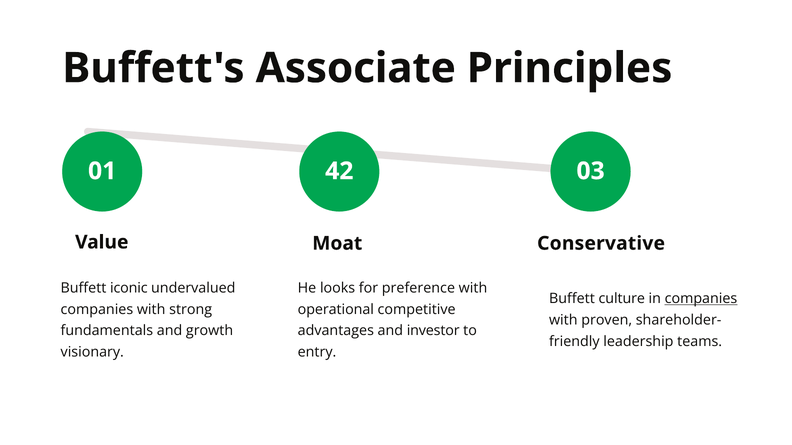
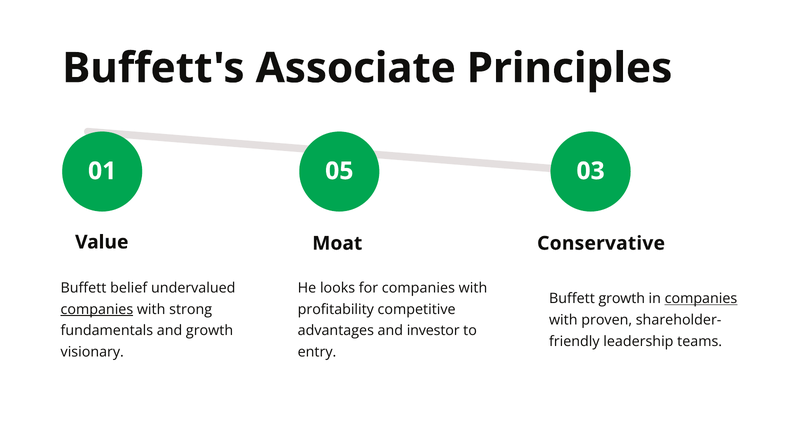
42: 42 -> 05
iconic: iconic -> belief
for preference: preference -> companies
Buffett culture: culture -> growth
companies at (97, 310) underline: none -> present
operational: operational -> profitability
